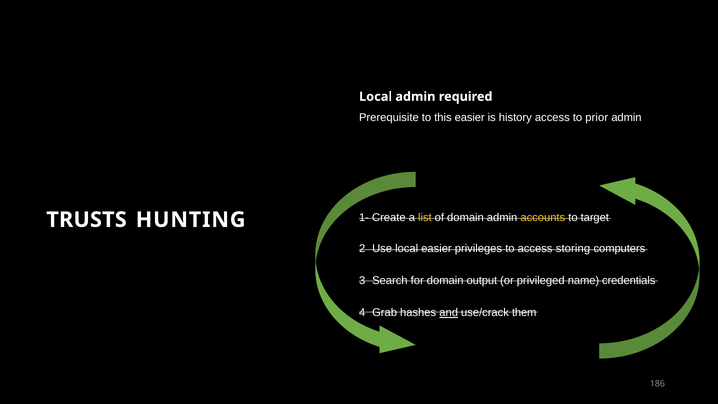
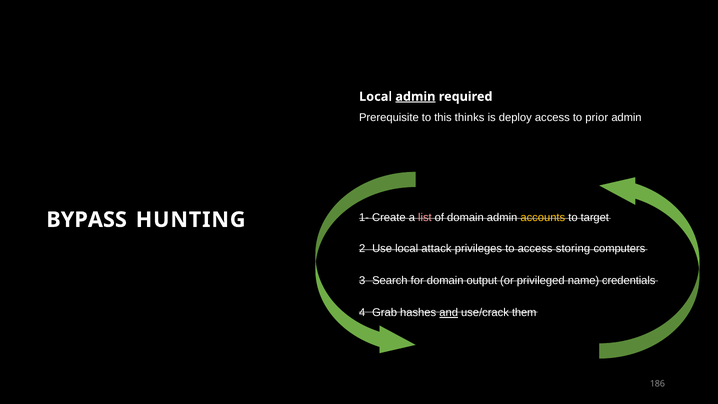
admin at (415, 97) underline: none -> present
this easier: easier -> thinks
history: history -> deploy
TRUSTS: TRUSTS -> BYPASS
list colour: yellow -> pink
easier at (436, 249): easier -> attack
